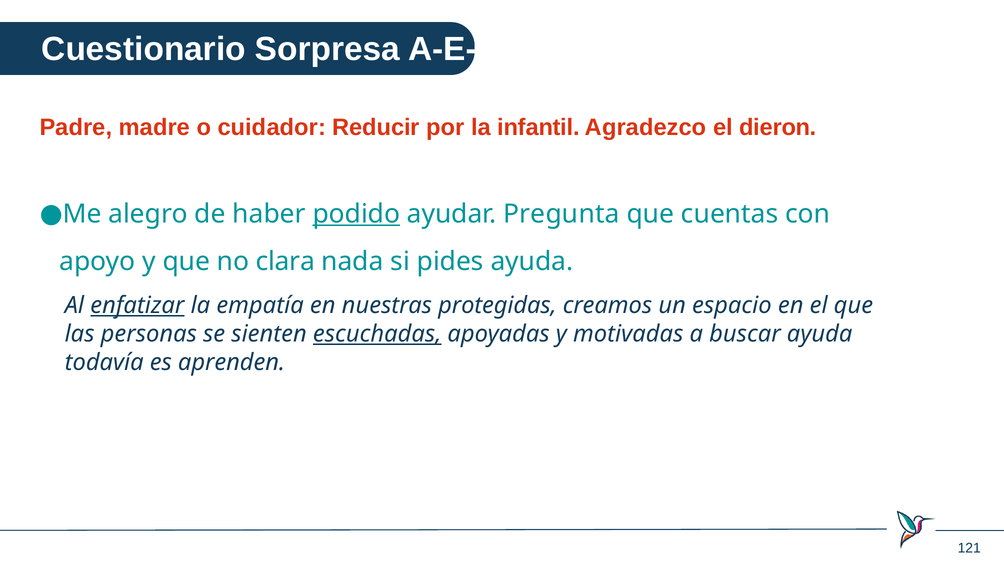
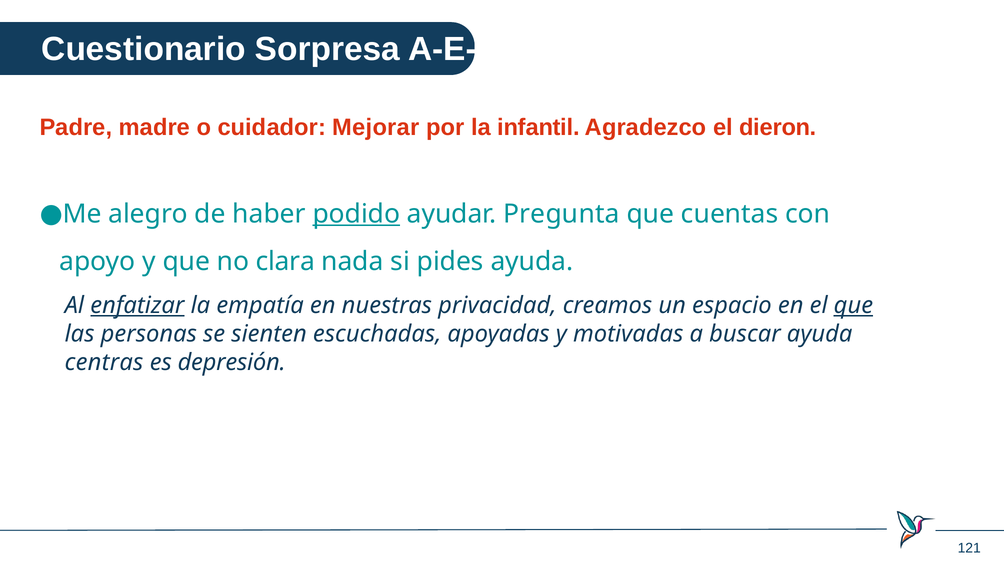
Reducir: Reducir -> Mejorar
protegidas: protegidas -> privacidad
que at (853, 305) underline: none -> present
escuchadas underline: present -> none
todavía: todavía -> centras
aprenden: aprenden -> depresión
